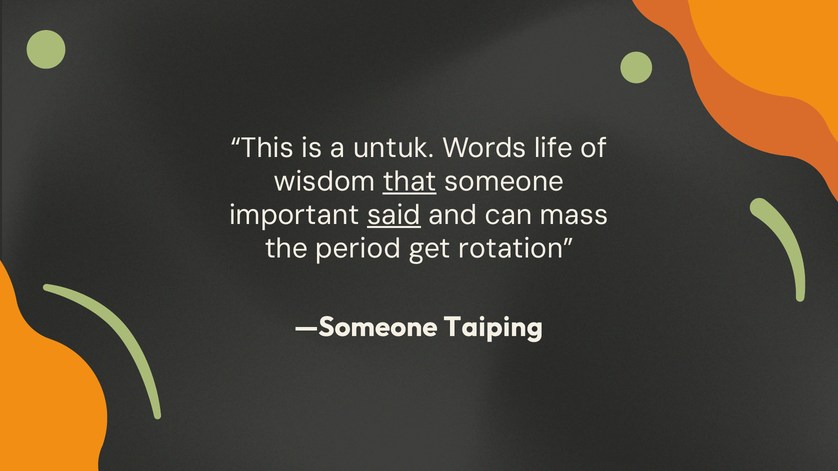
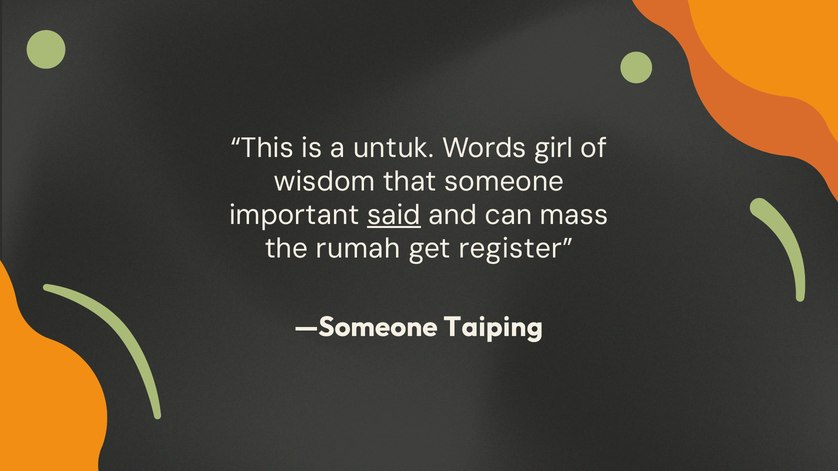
life: life -> girl
that underline: present -> none
period: period -> rumah
rotation: rotation -> register
